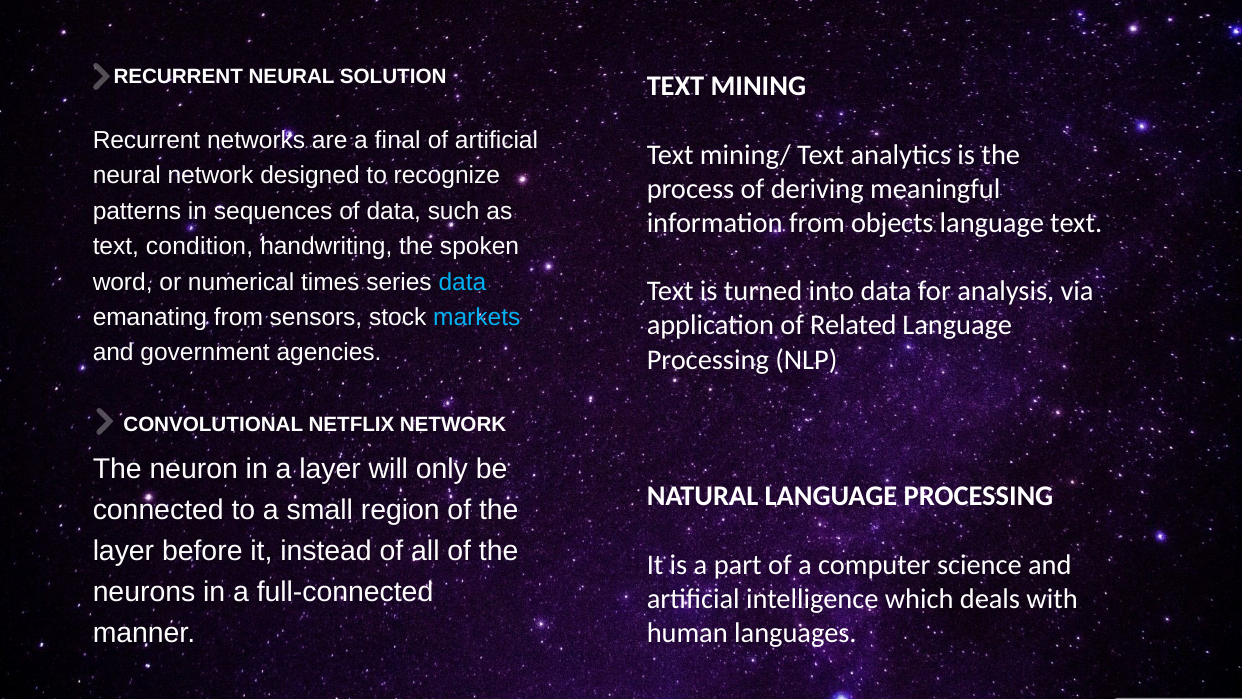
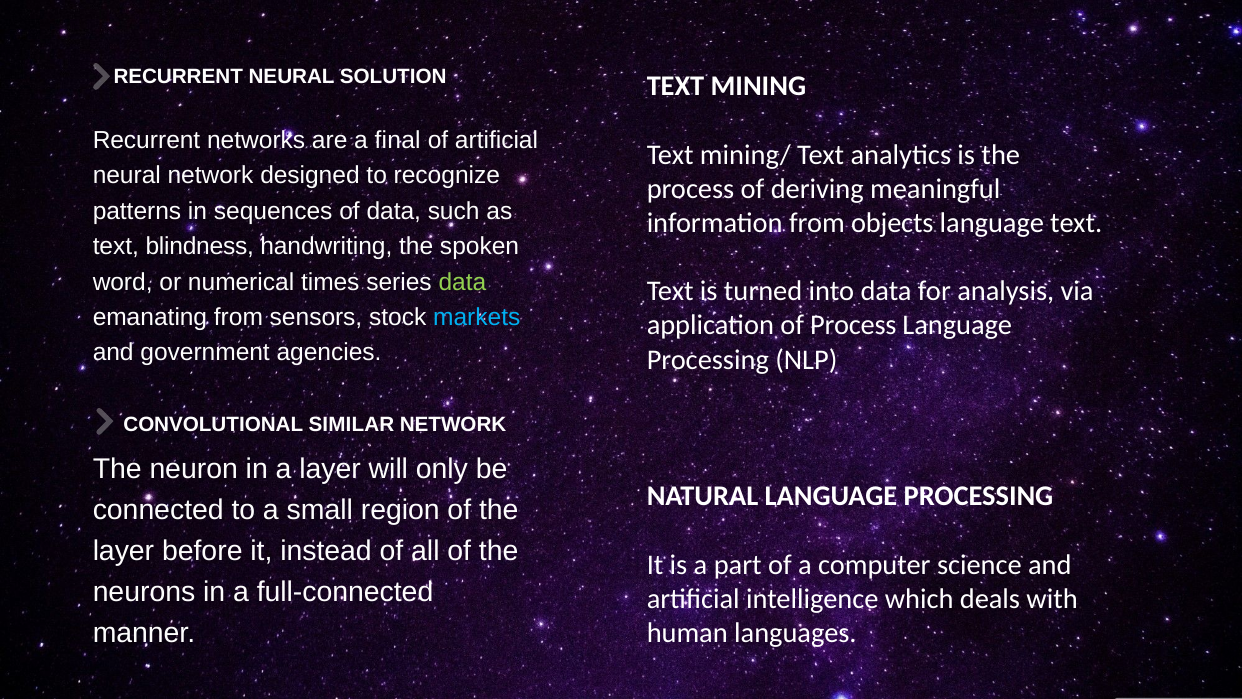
condition: condition -> blindness
data at (462, 282) colour: light blue -> light green
of Related: Related -> Process
NETFLIX: NETFLIX -> SIMILAR
